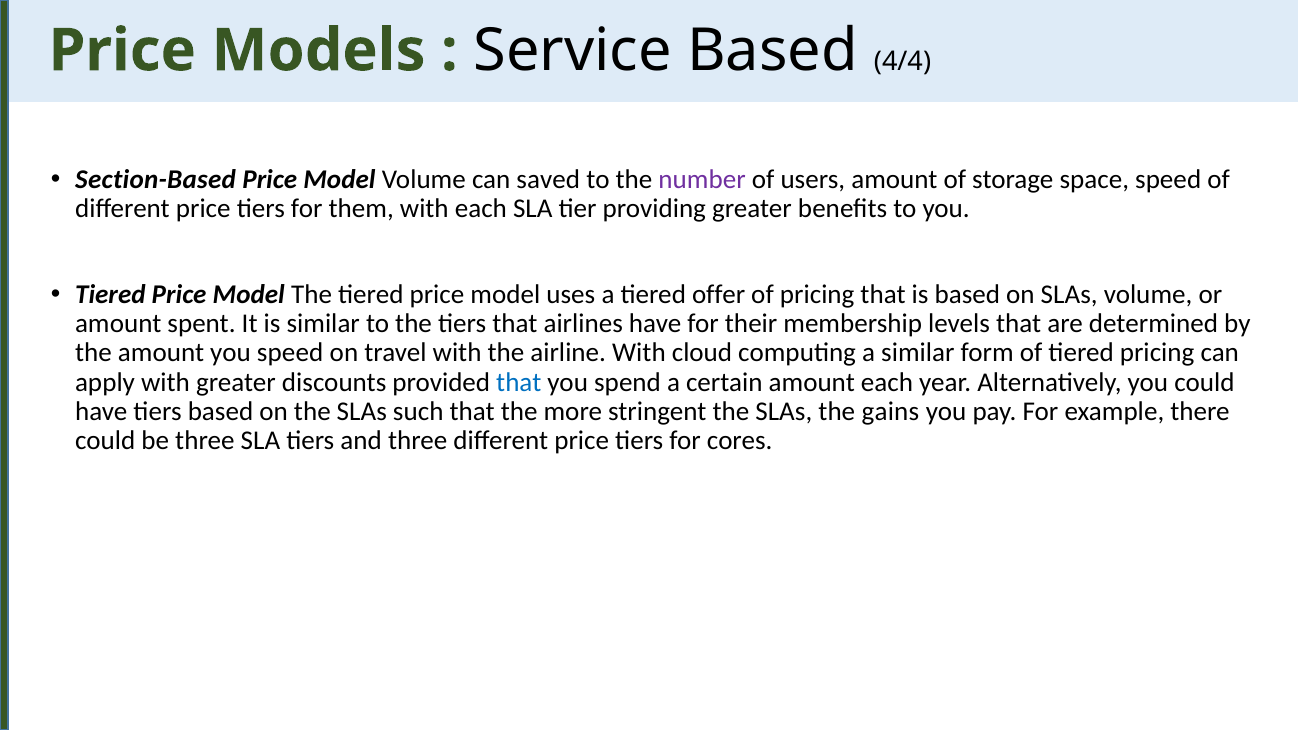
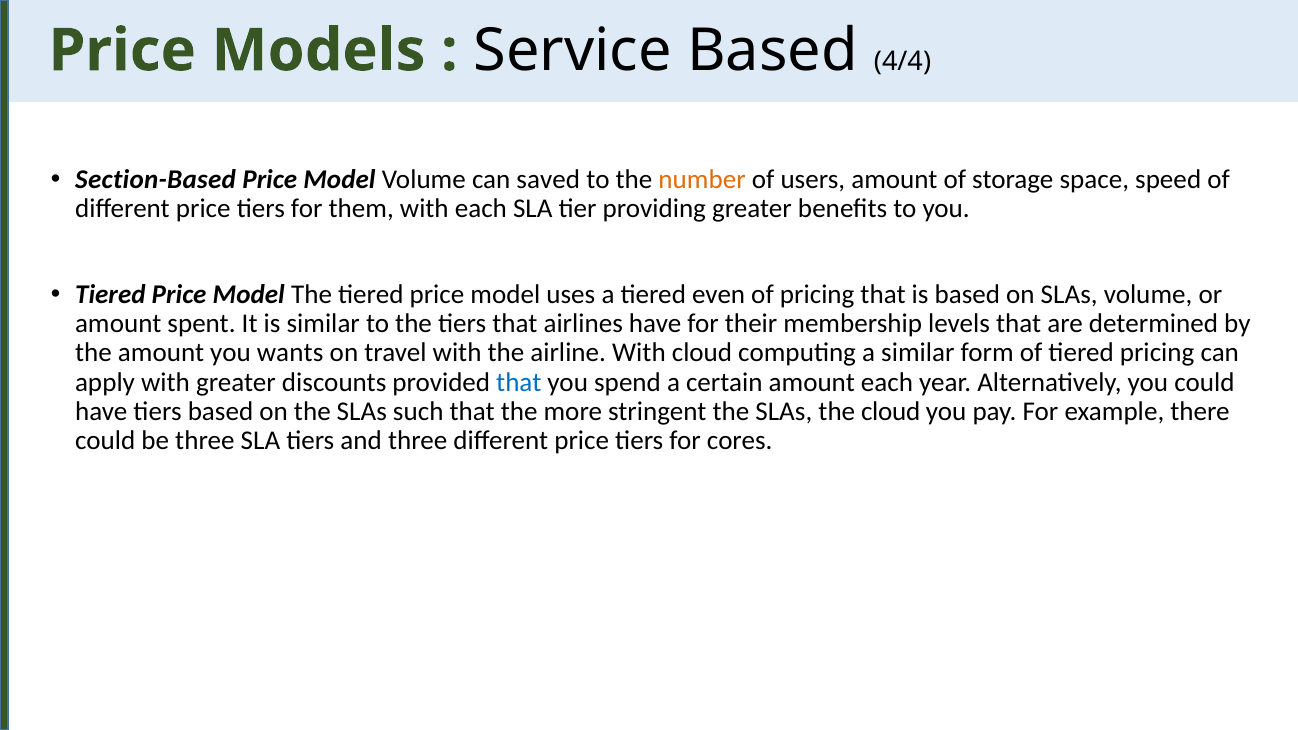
number colour: purple -> orange
offer: offer -> even
you speed: speed -> wants
the gains: gains -> cloud
